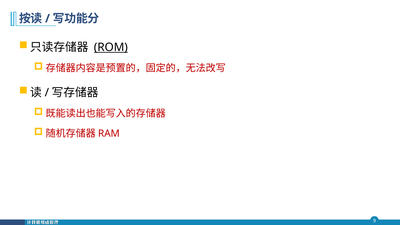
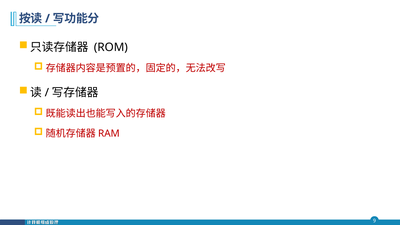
ROM underline: present -> none
